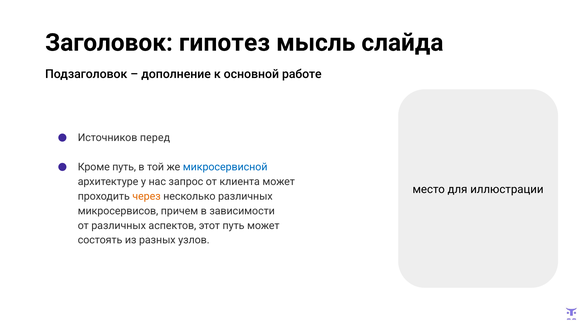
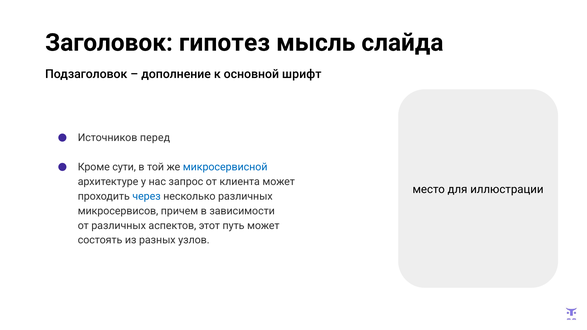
работе: работе -> шрифт
Кроме путь: путь -> сути
через colour: orange -> blue
